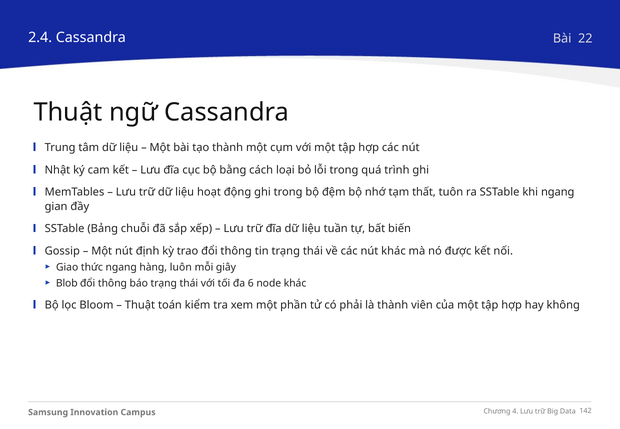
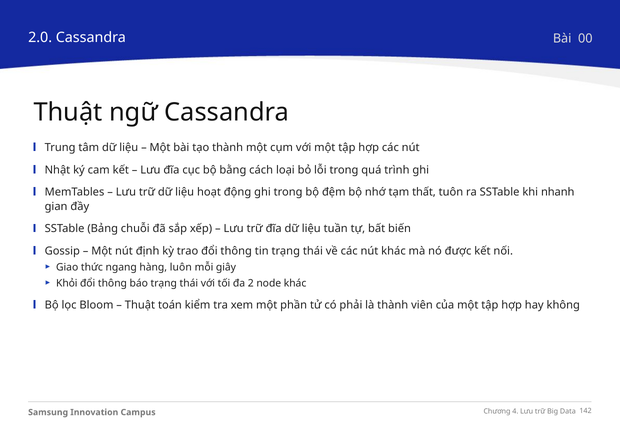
2.4: 2.4 -> 2.0
22: 22 -> 00
khi ngang: ngang -> nhanh
Blob: Blob -> Khỏi
6: 6 -> 2
